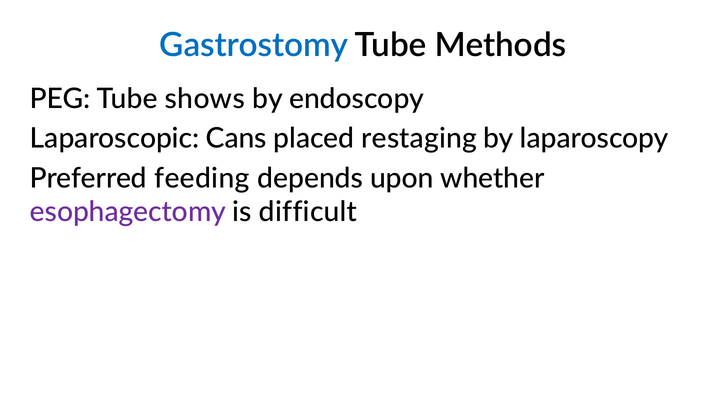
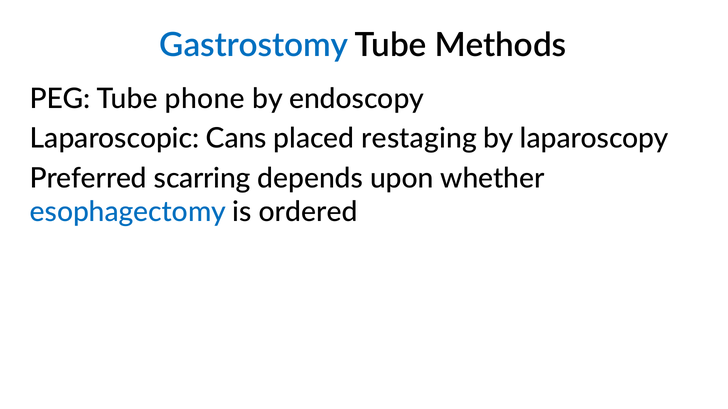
shows: shows -> phone
feeding: feeding -> scarring
esophagectomy colour: purple -> blue
difficult: difficult -> ordered
